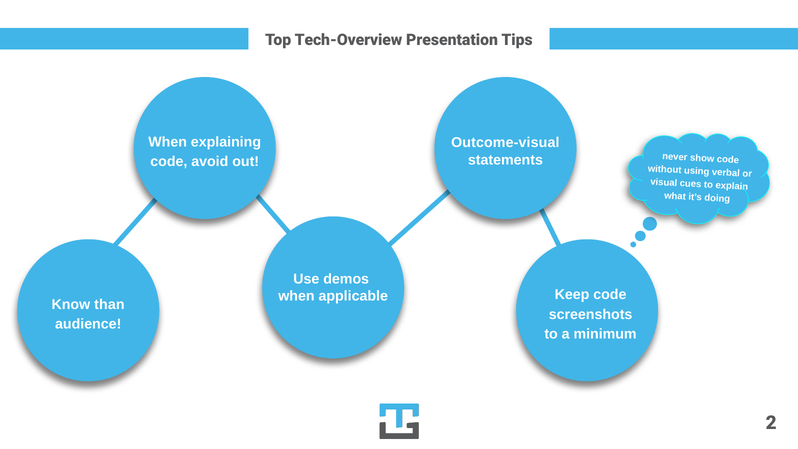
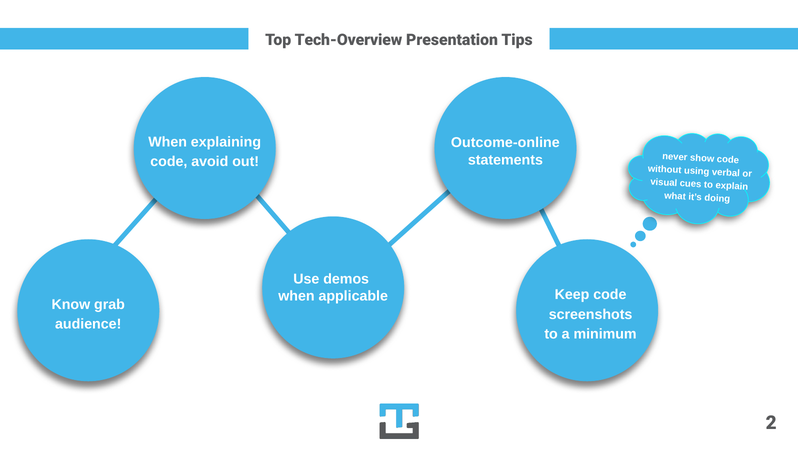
Outcome-visual: Outcome-visual -> Outcome-online
than: than -> grab
